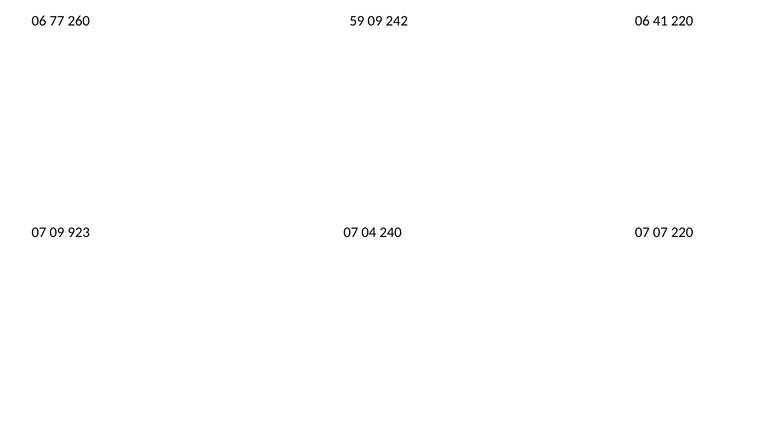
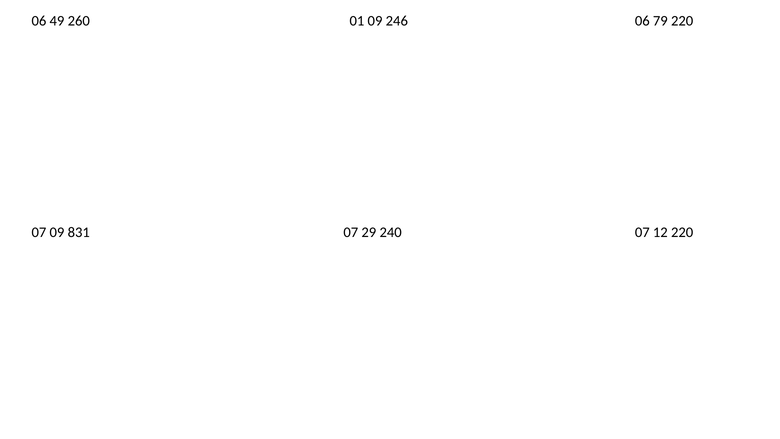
77: 77 -> 49
59: 59 -> 01
242: 242 -> 246
41: 41 -> 79
923: 923 -> 831
04: 04 -> 29
07 07: 07 -> 12
